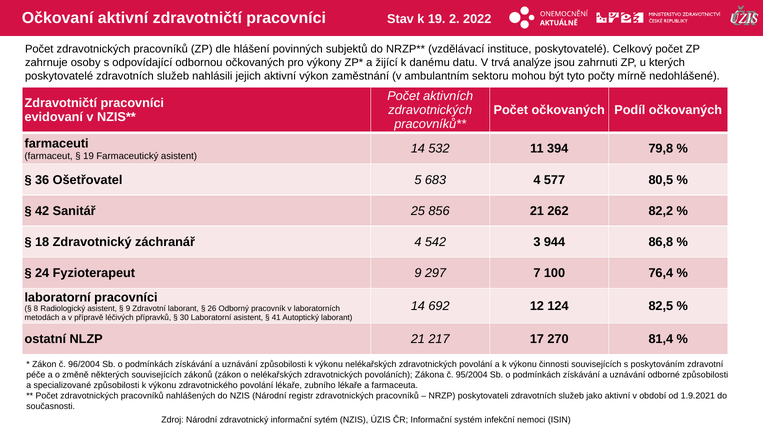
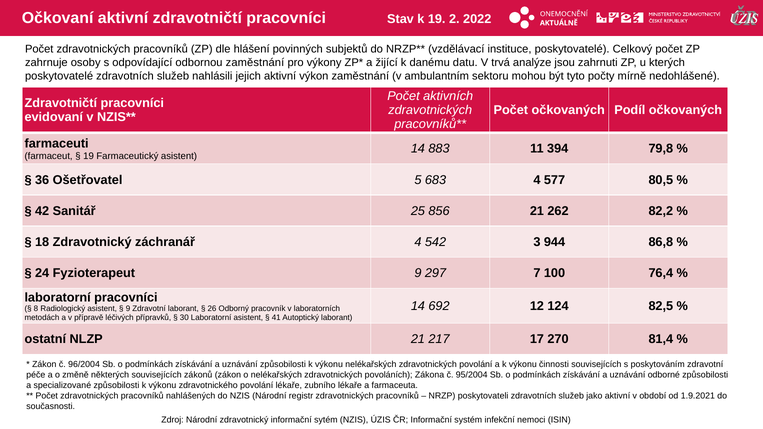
odbornou očkovaných: očkovaných -> zaměstnání
532: 532 -> 883
